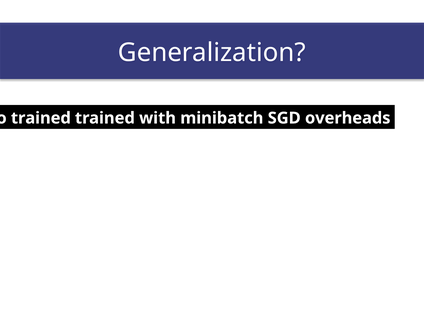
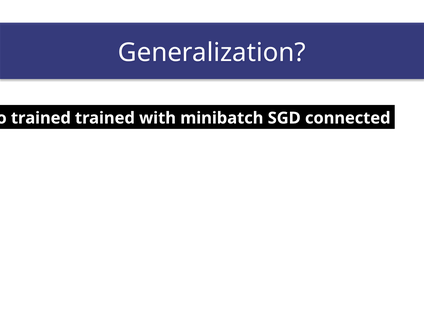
overheads: overheads -> connected
